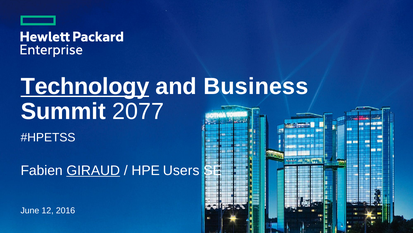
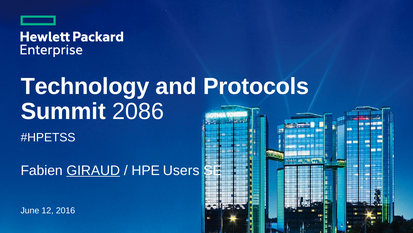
Technology underline: present -> none
Business: Business -> Protocols
2077: 2077 -> 2086
